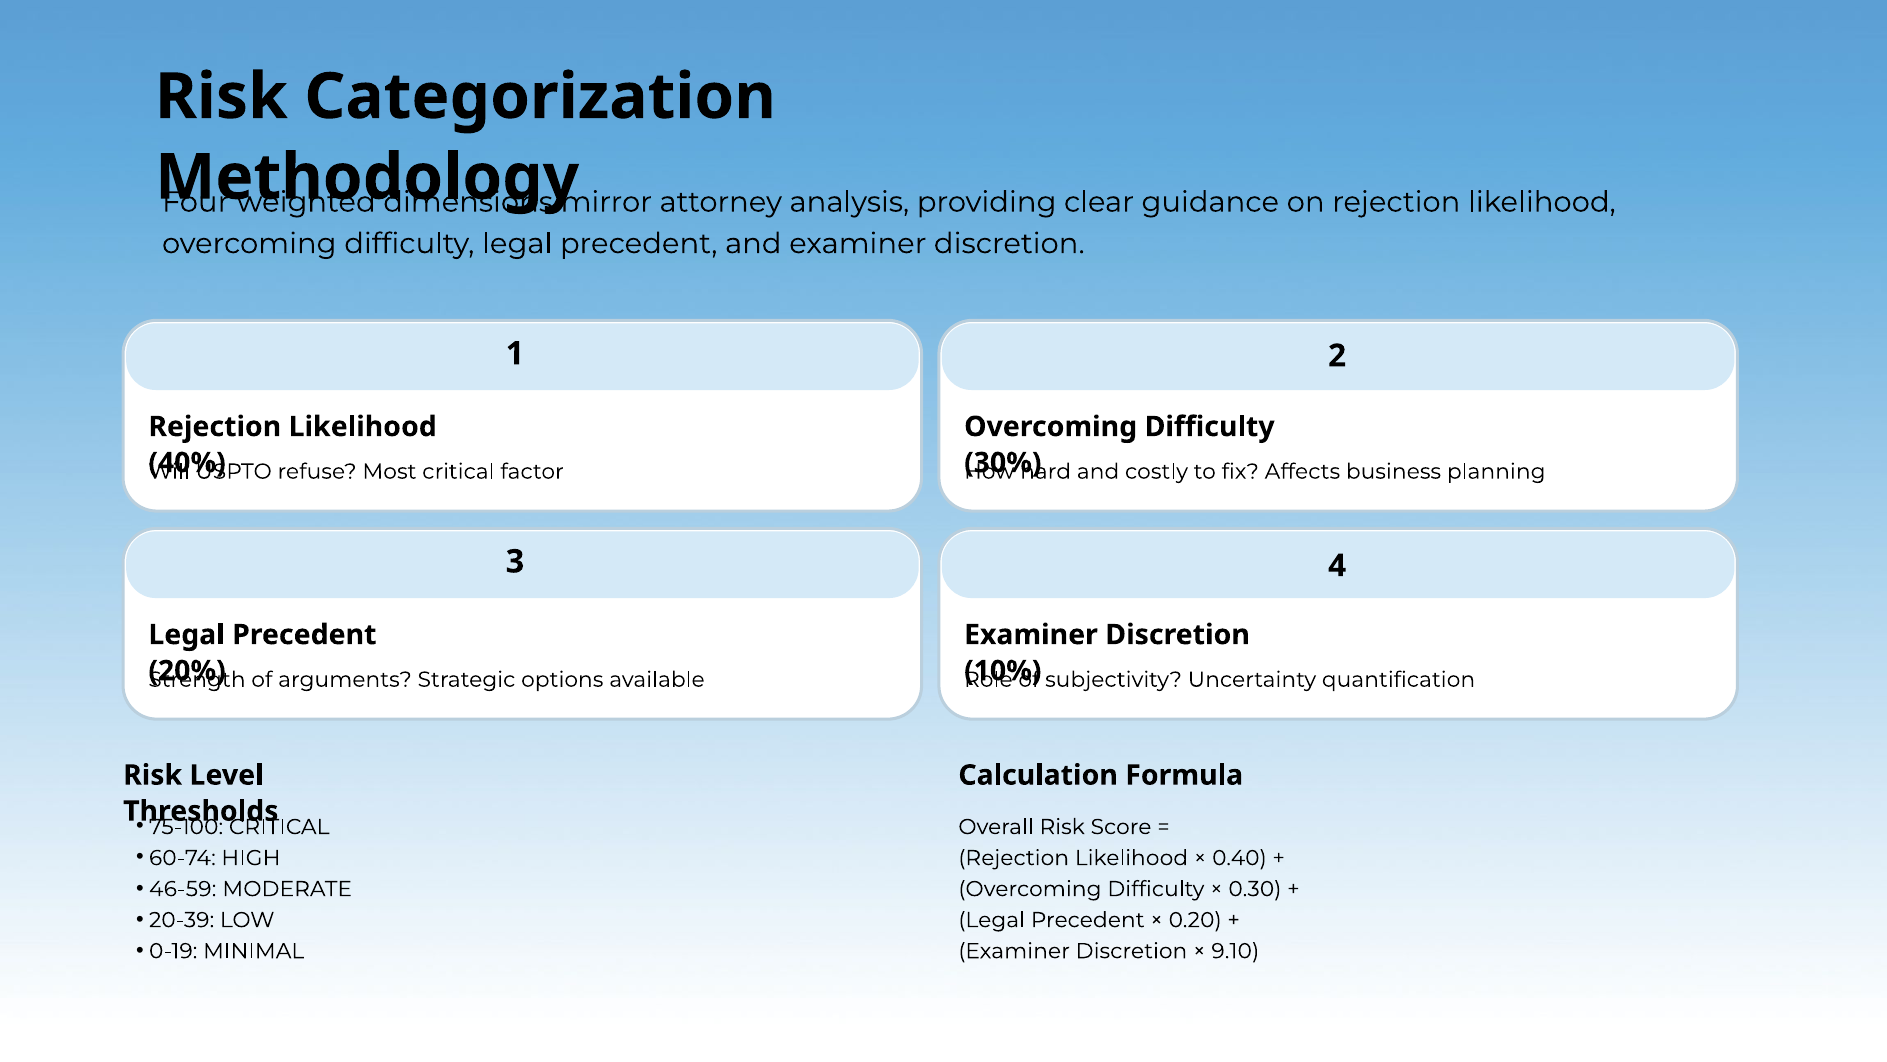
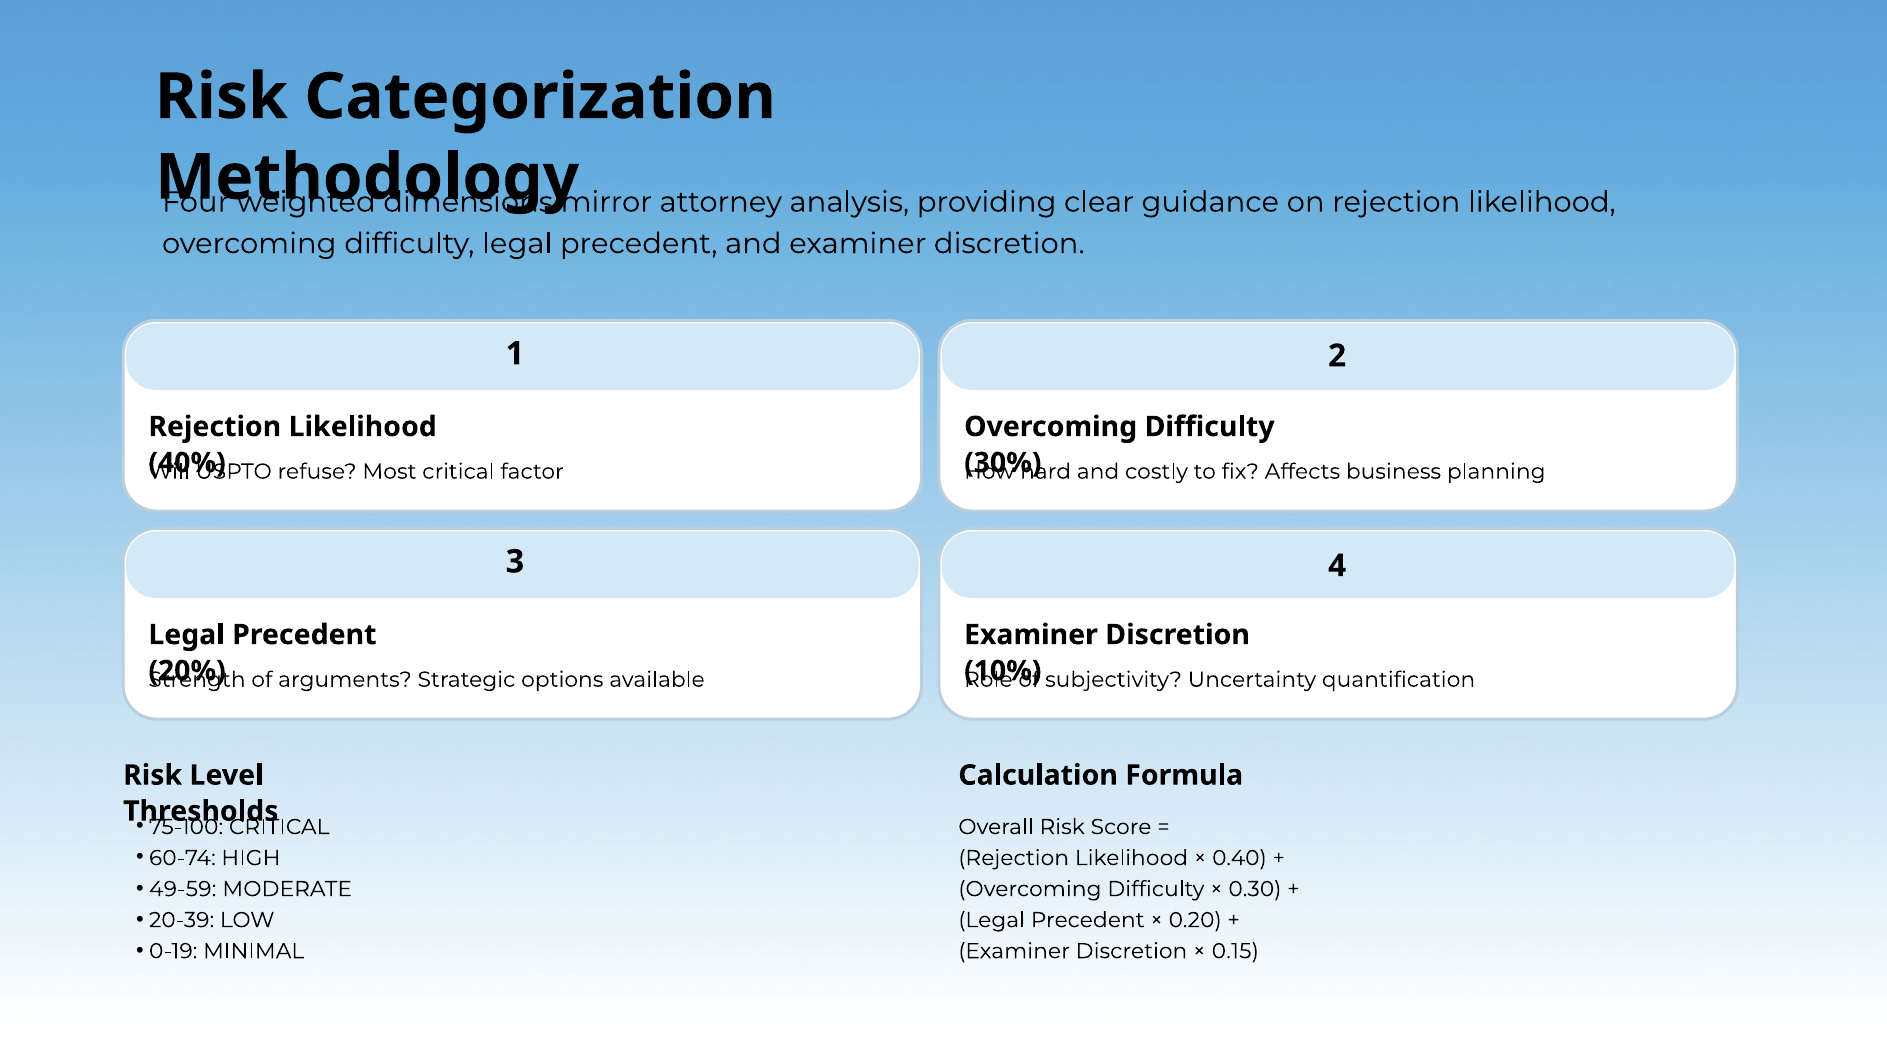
46-59: 46-59 -> 49-59
9.10: 9.10 -> 0.15
